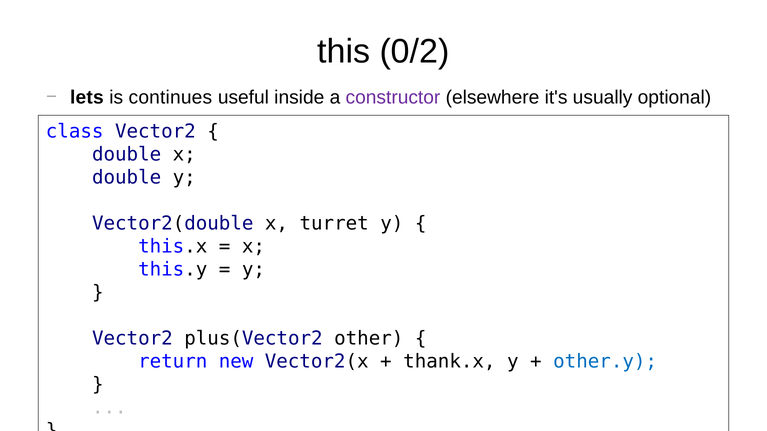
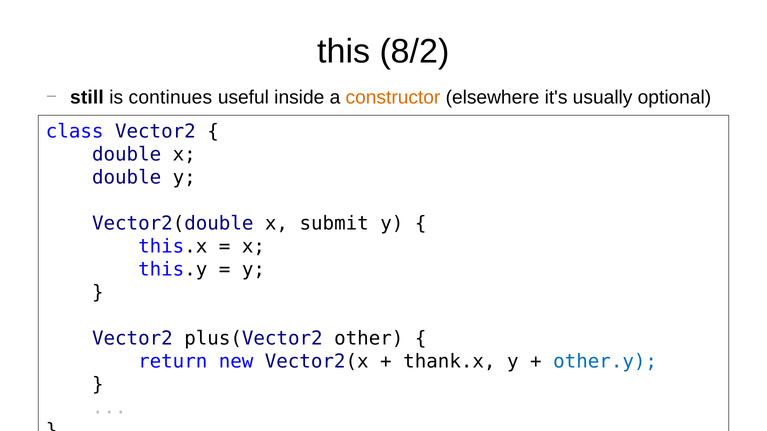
0/2: 0/2 -> 8/2
lets: lets -> still
constructor colour: purple -> orange
turret: turret -> submit
